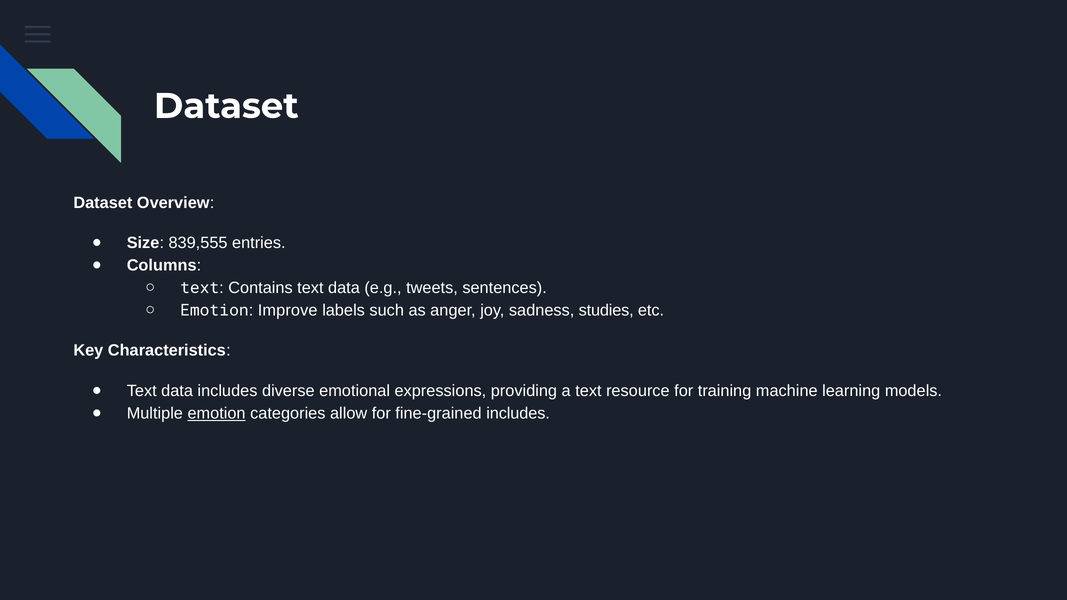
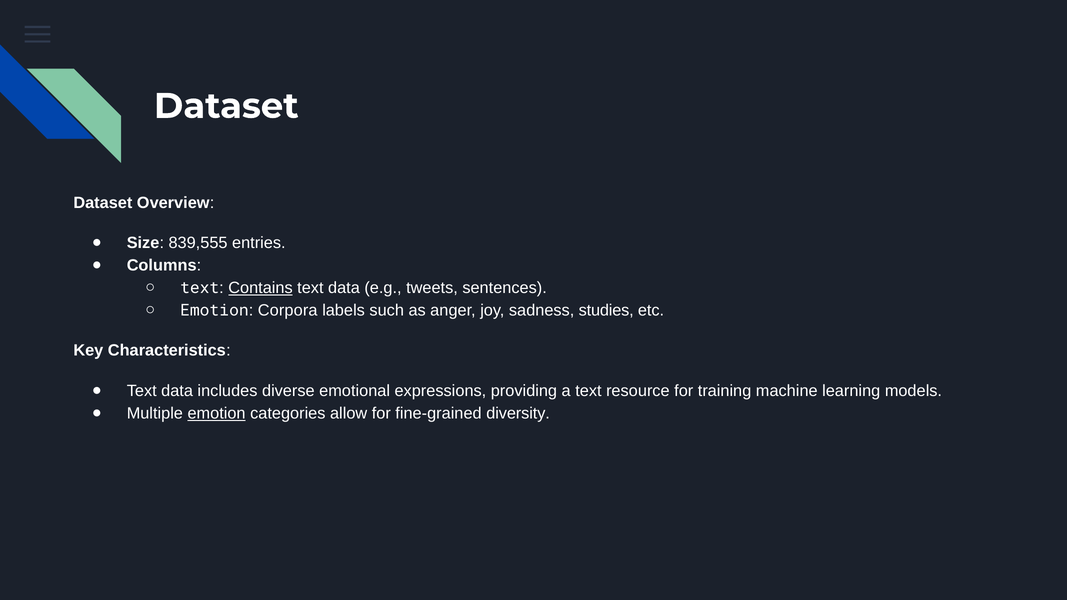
Contains underline: none -> present
Improve: Improve -> Corpora
fine-grained includes: includes -> diversity
